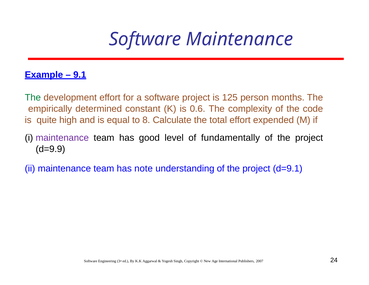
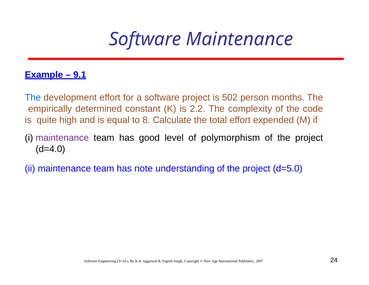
The at (33, 98) colour: green -> blue
125: 125 -> 502
0.6: 0.6 -> 2.2
fundamentally: fundamentally -> polymorphism
d=9.9: d=9.9 -> d=4.0
d=9.1: d=9.1 -> d=5.0
